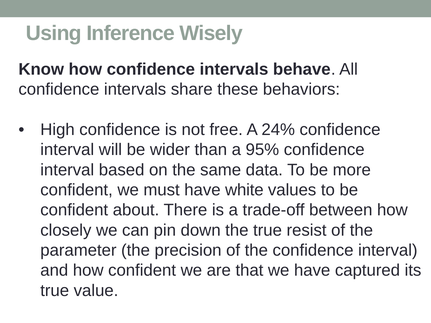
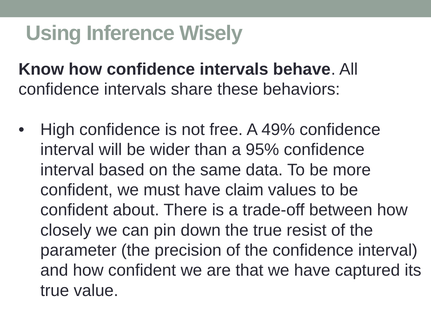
24%: 24% -> 49%
white: white -> claim
